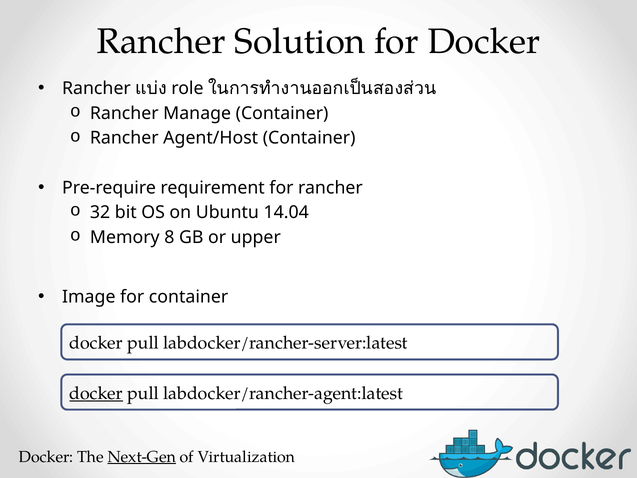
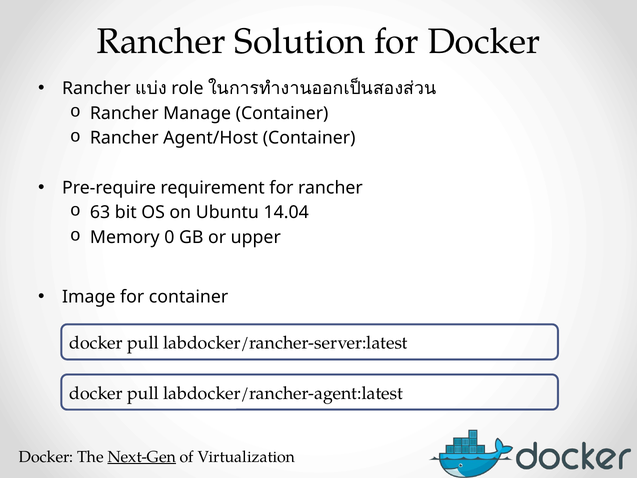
32: 32 -> 63
8: 8 -> 0
docker at (96, 393) underline: present -> none
